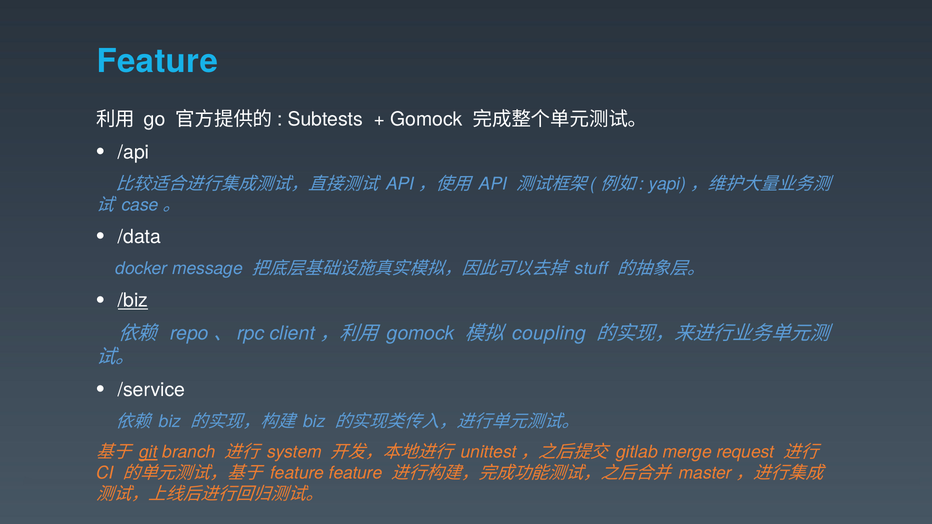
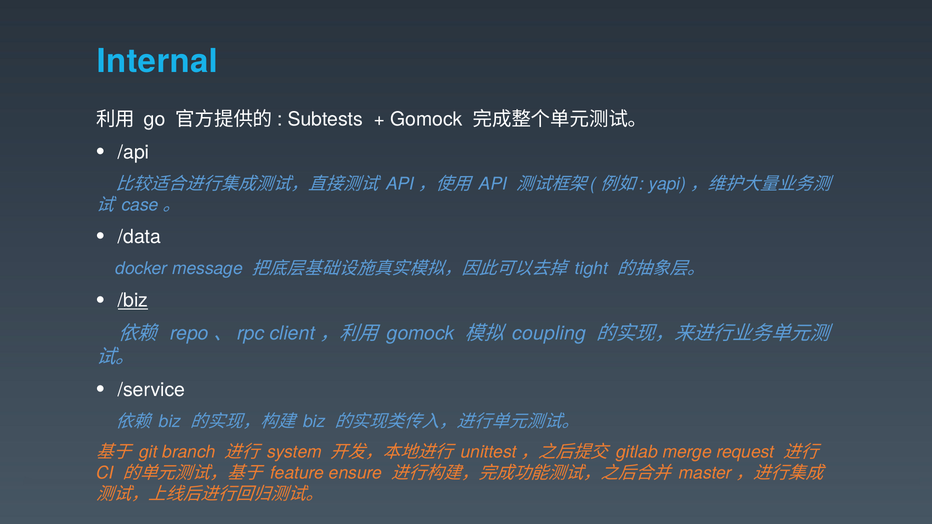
Feature at (157, 61): Feature -> Internal
stuff: stuff -> tight
git underline: present -> none
feature feature: feature -> ensure
